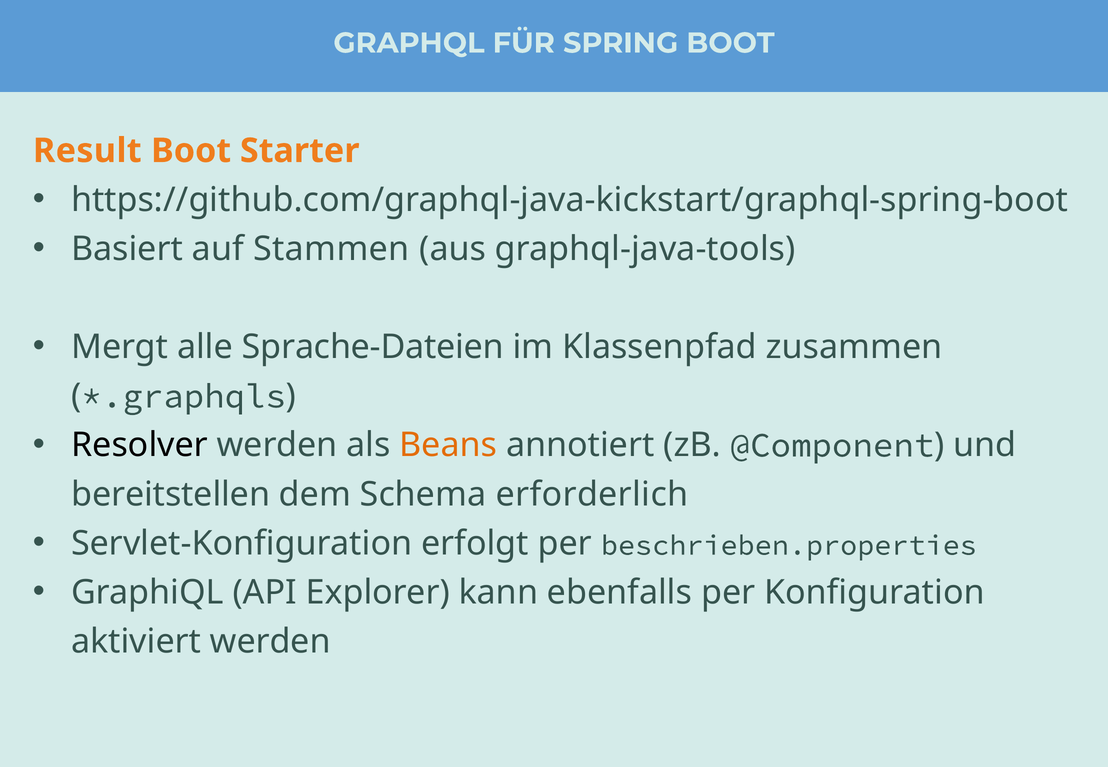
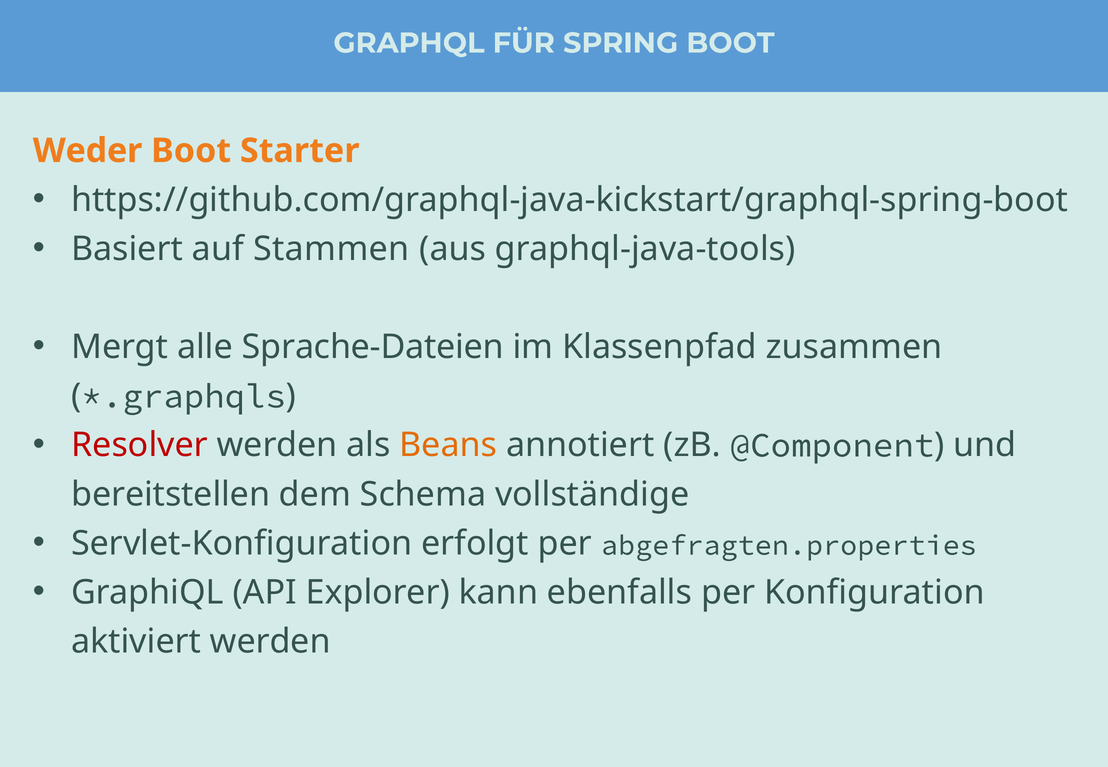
Result: Result -> Weder
Resolver colour: black -> red
erforderlich: erforderlich -> vollständige
beschrieben.properties: beschrieben.properties -> abgefragten.properties
